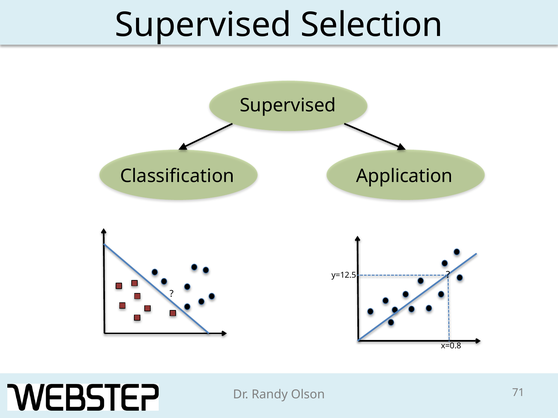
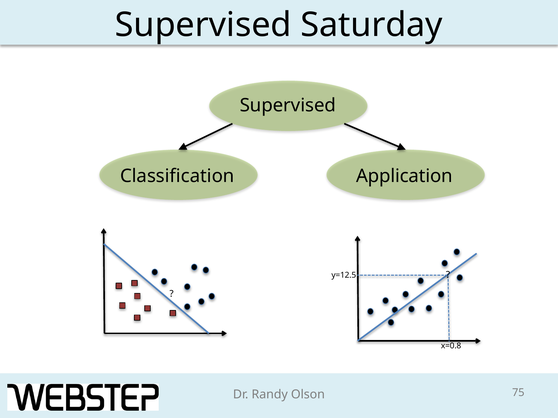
Selection: Selection -> Saturday
71: 71 -> 75
